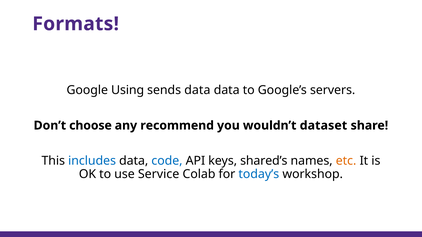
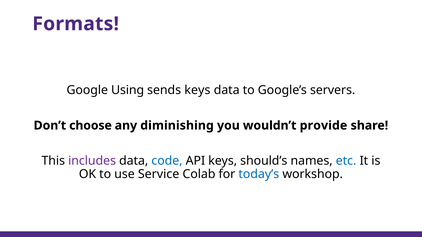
sends data: data -> keys
recommend: recommend -> diminishing
dataset: dataset -> provide
includes colour: blue -> purple
shared’s: shared’s -> should’s
etc colour: orange -> blue
